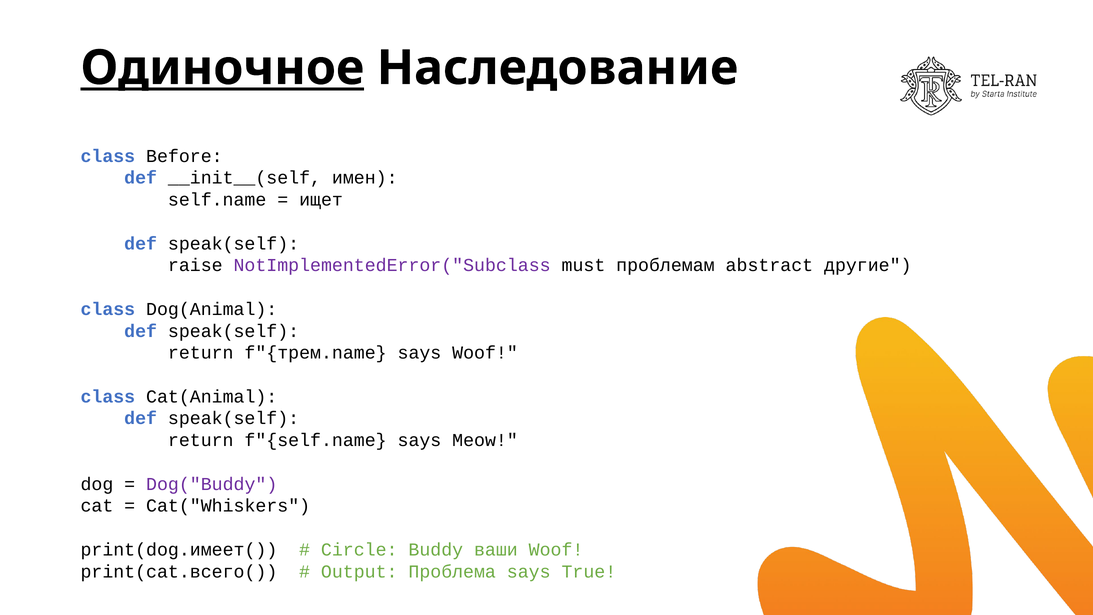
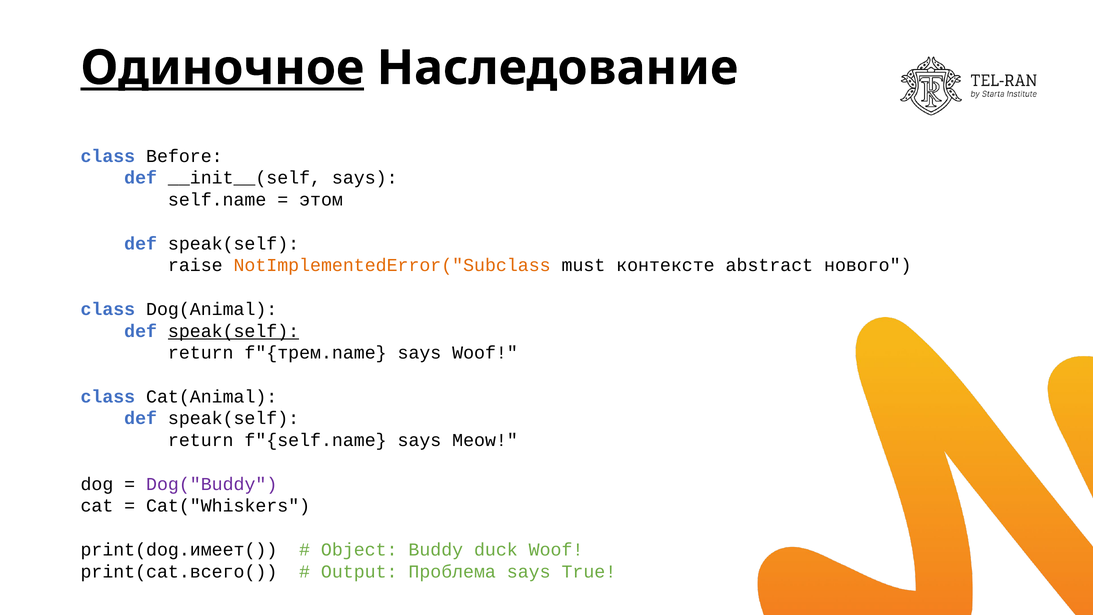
__init__(self имен: имен -> says
ищет: ищет -> этом
NotImplementedError("Subclass colour: purple -> orange
проблемам: проблемам -> контексте
другие: другие -> нового
speak(self at (234, 331) underline: none -> present
Circle: Circle -> Object
ваши: ваши -> duck
